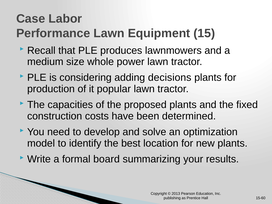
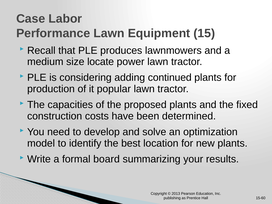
whole: whole -> locate
decisions: decisions -> continued
